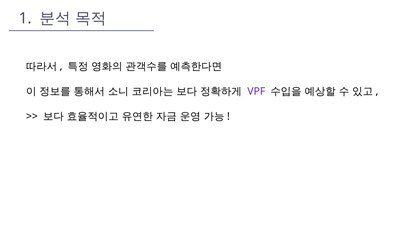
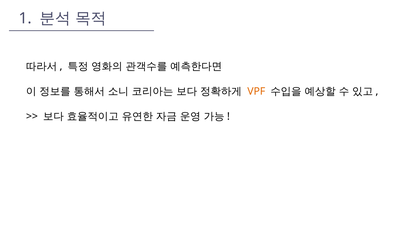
VPF colour: purple -> orange
